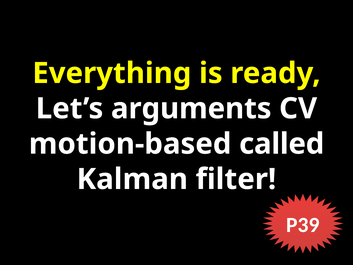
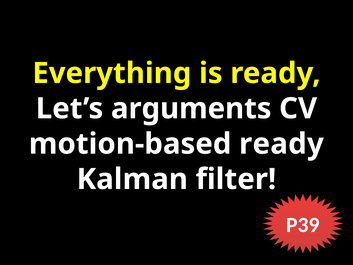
motion-based called: called -> ready
